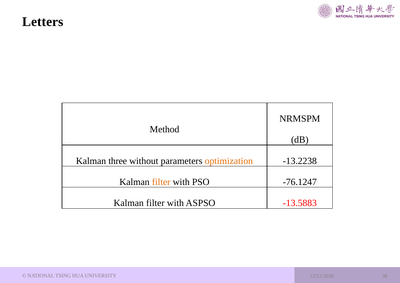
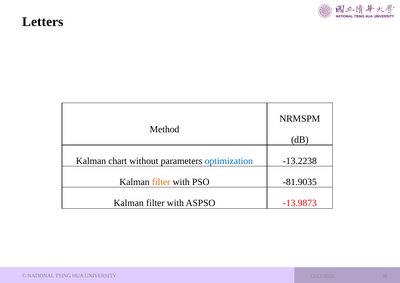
three: three -> chart
optimization colour: orange -> blue
-76.1247: -76.1247 -> -81.9035
-13.5883: -13.5883 -> -13.9873
